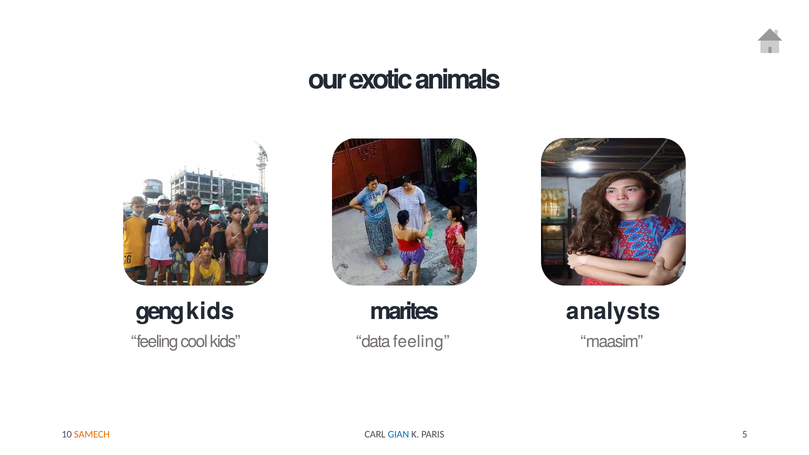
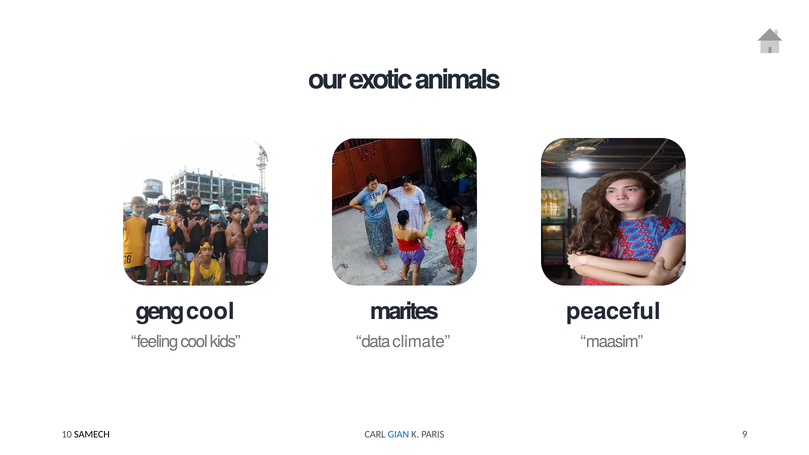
geng kids: kids -> cool
analysts: analysts -> peaceful
data feeling: feeling -> climate
5: 5 -> 9
SAMECH colour: orange -> black
